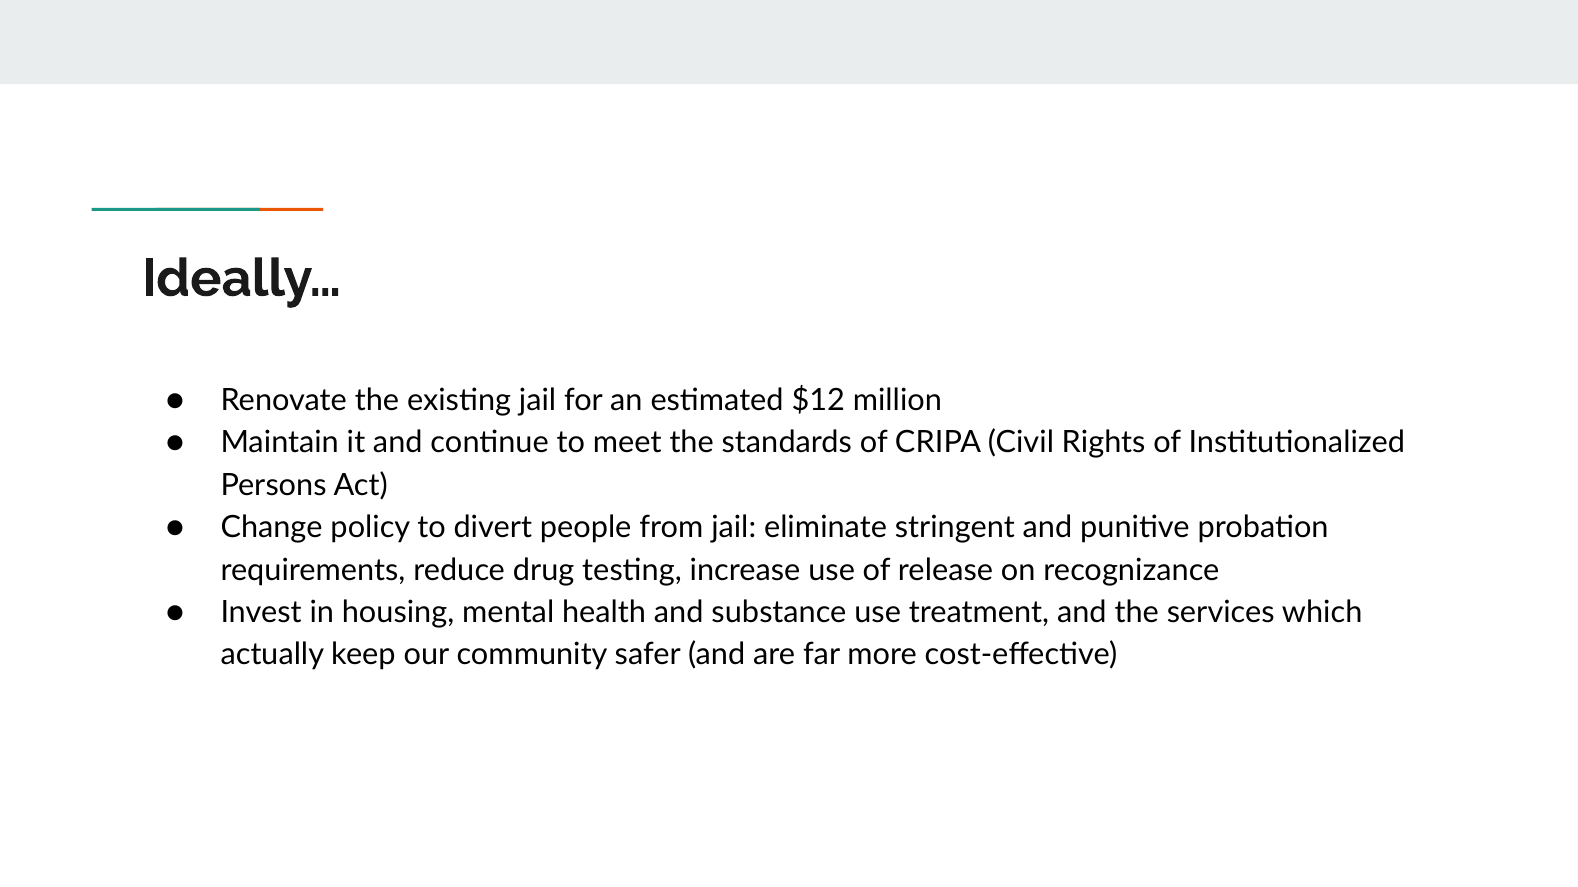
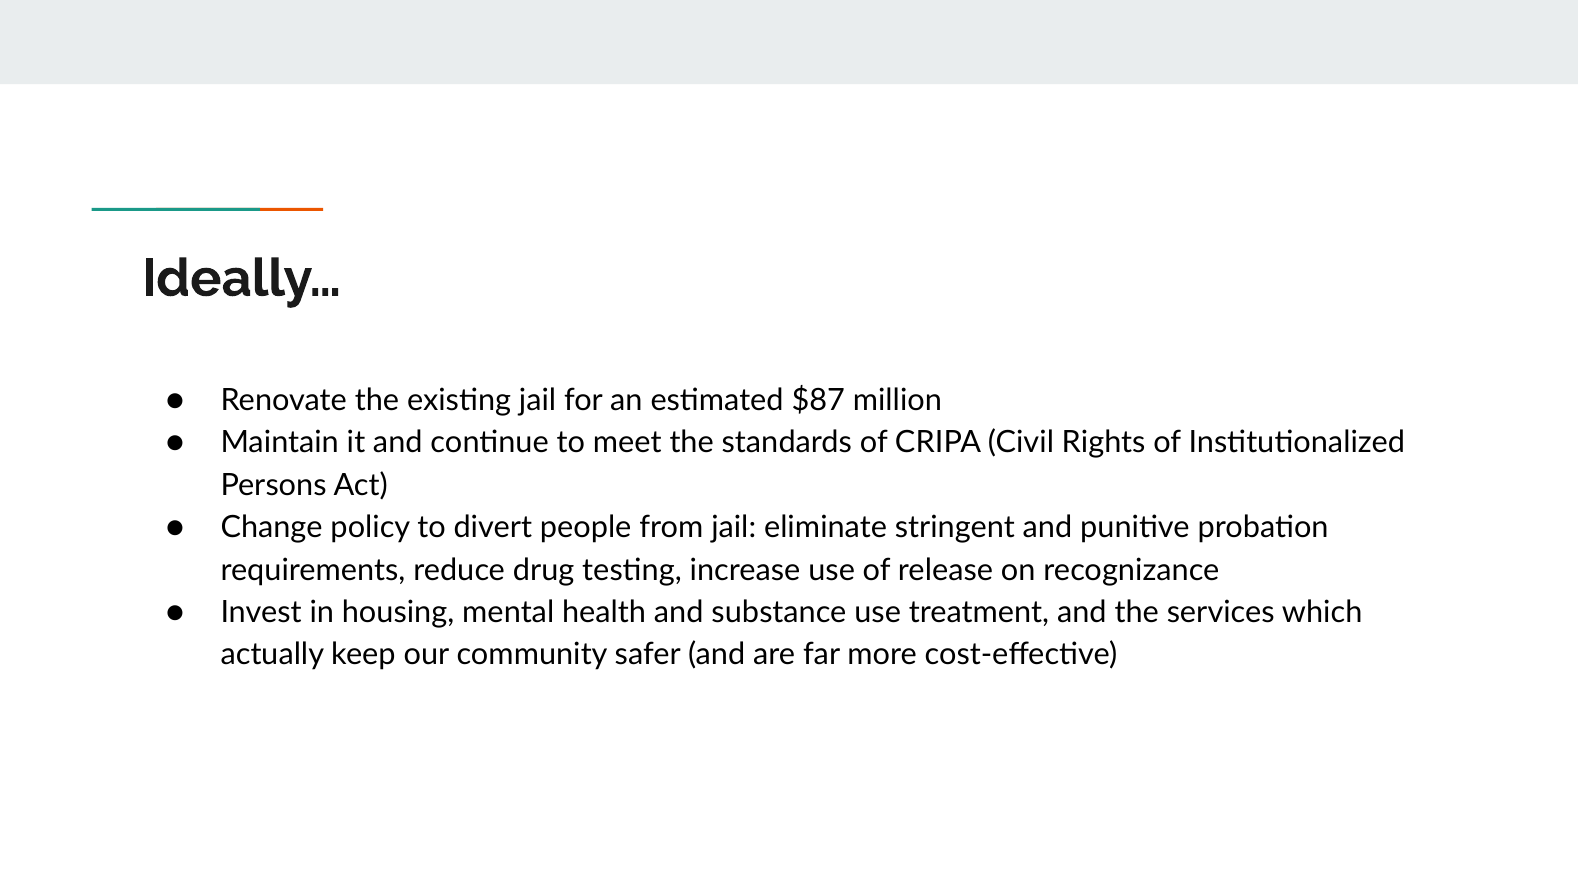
$12: $12 -> $87
